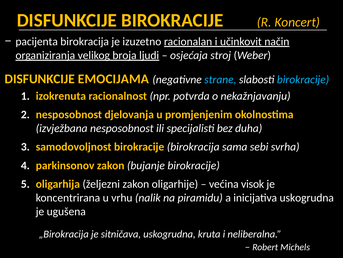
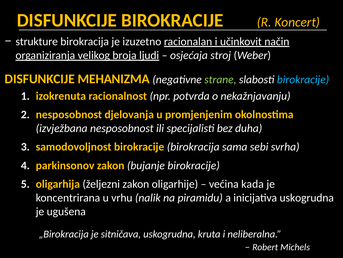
pacijenta: pacijenta -> strukture
EMOCIJAMA: EMOCIJAMA -> MEHANIZMA
strane colour: light blue -> light green
visok: visok -> kada
